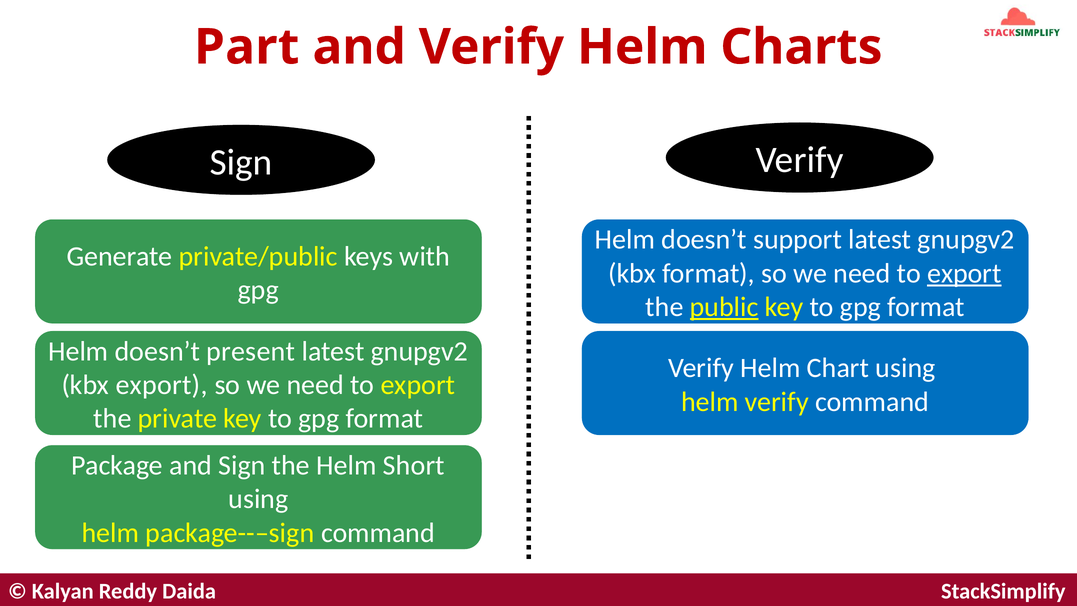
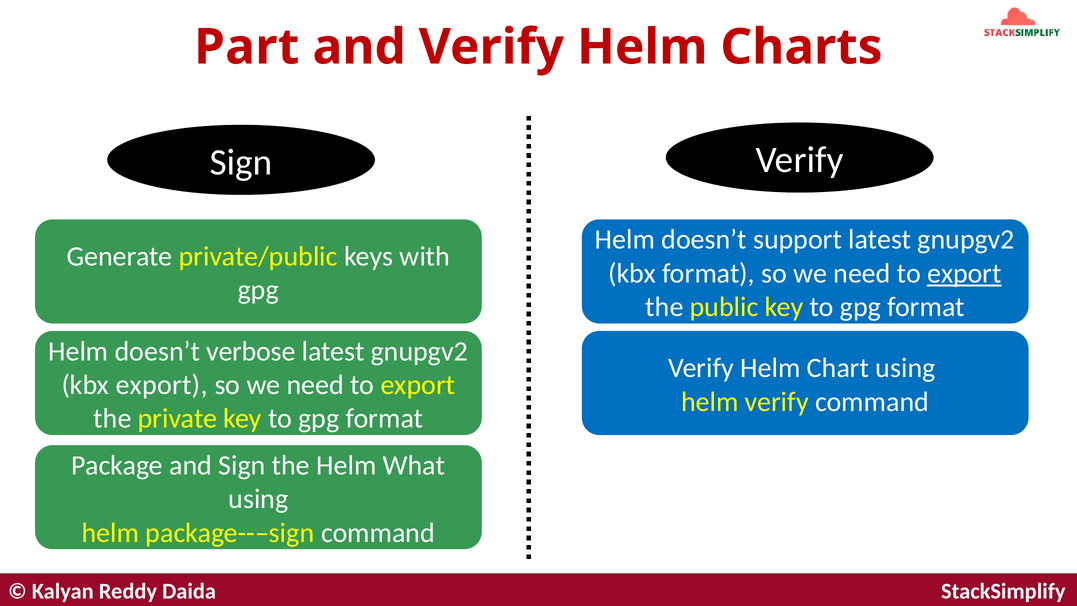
public underline: present -> none
present: present -> verbose
Short: Short -> What
